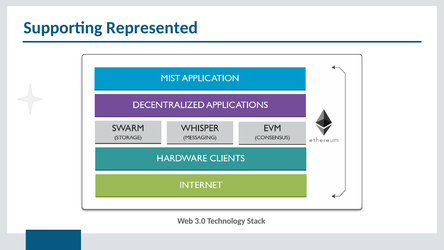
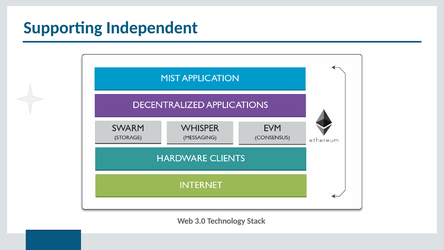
Represented: Represented -> Independent
